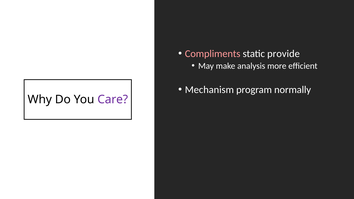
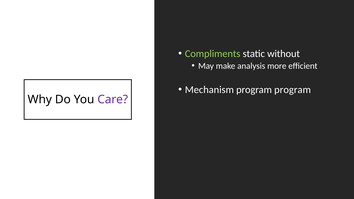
Compliments colour: pink -> light green
provide: provide -> without
program normally: normally -> program
